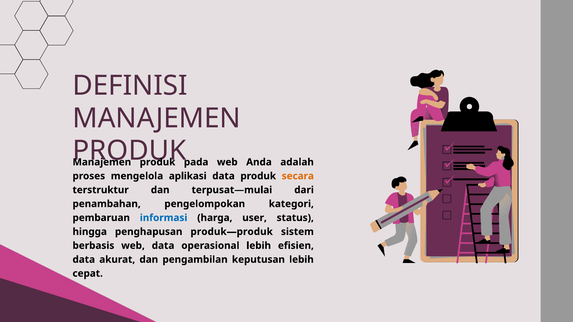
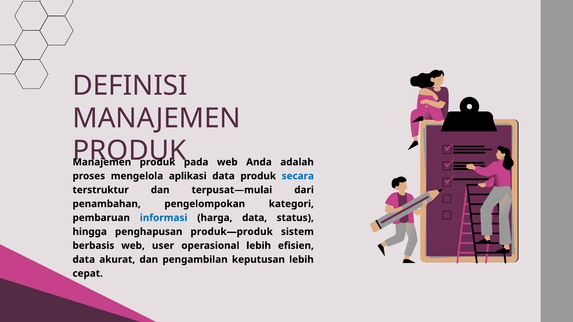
secara colour: orange -> blue
harga user: user -> data
web data: data -> user
